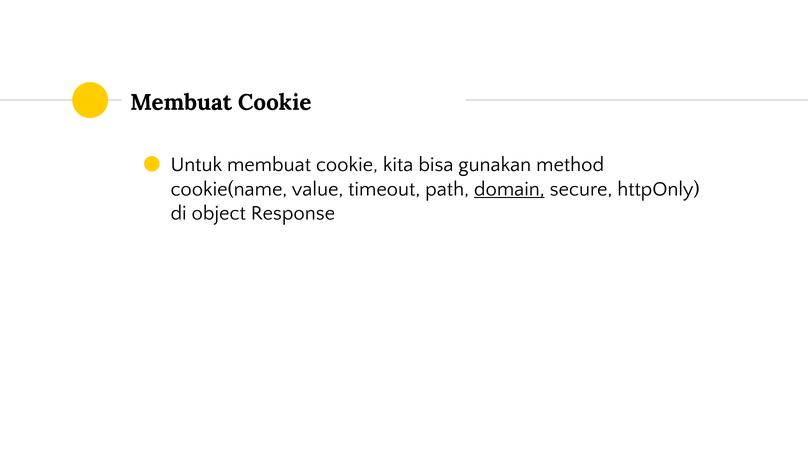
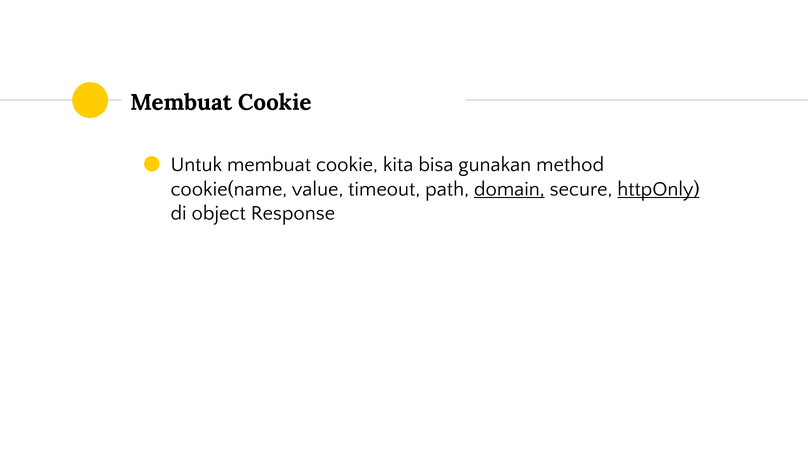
httpOnly underline: none -> present
